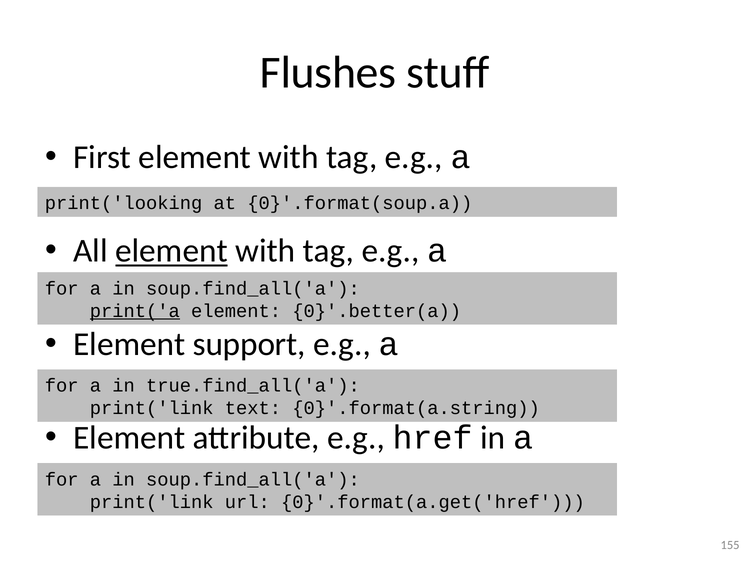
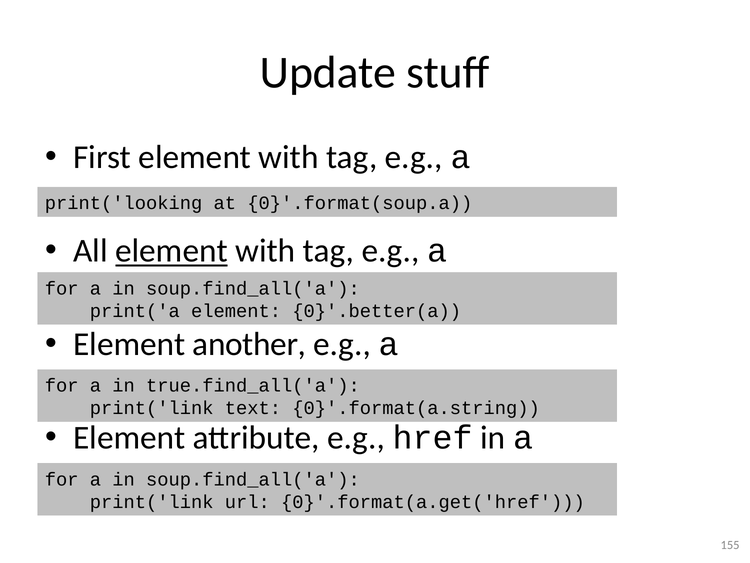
Flushes: Flushes -> Update
print('a underline: present -> none
support: support -> another
